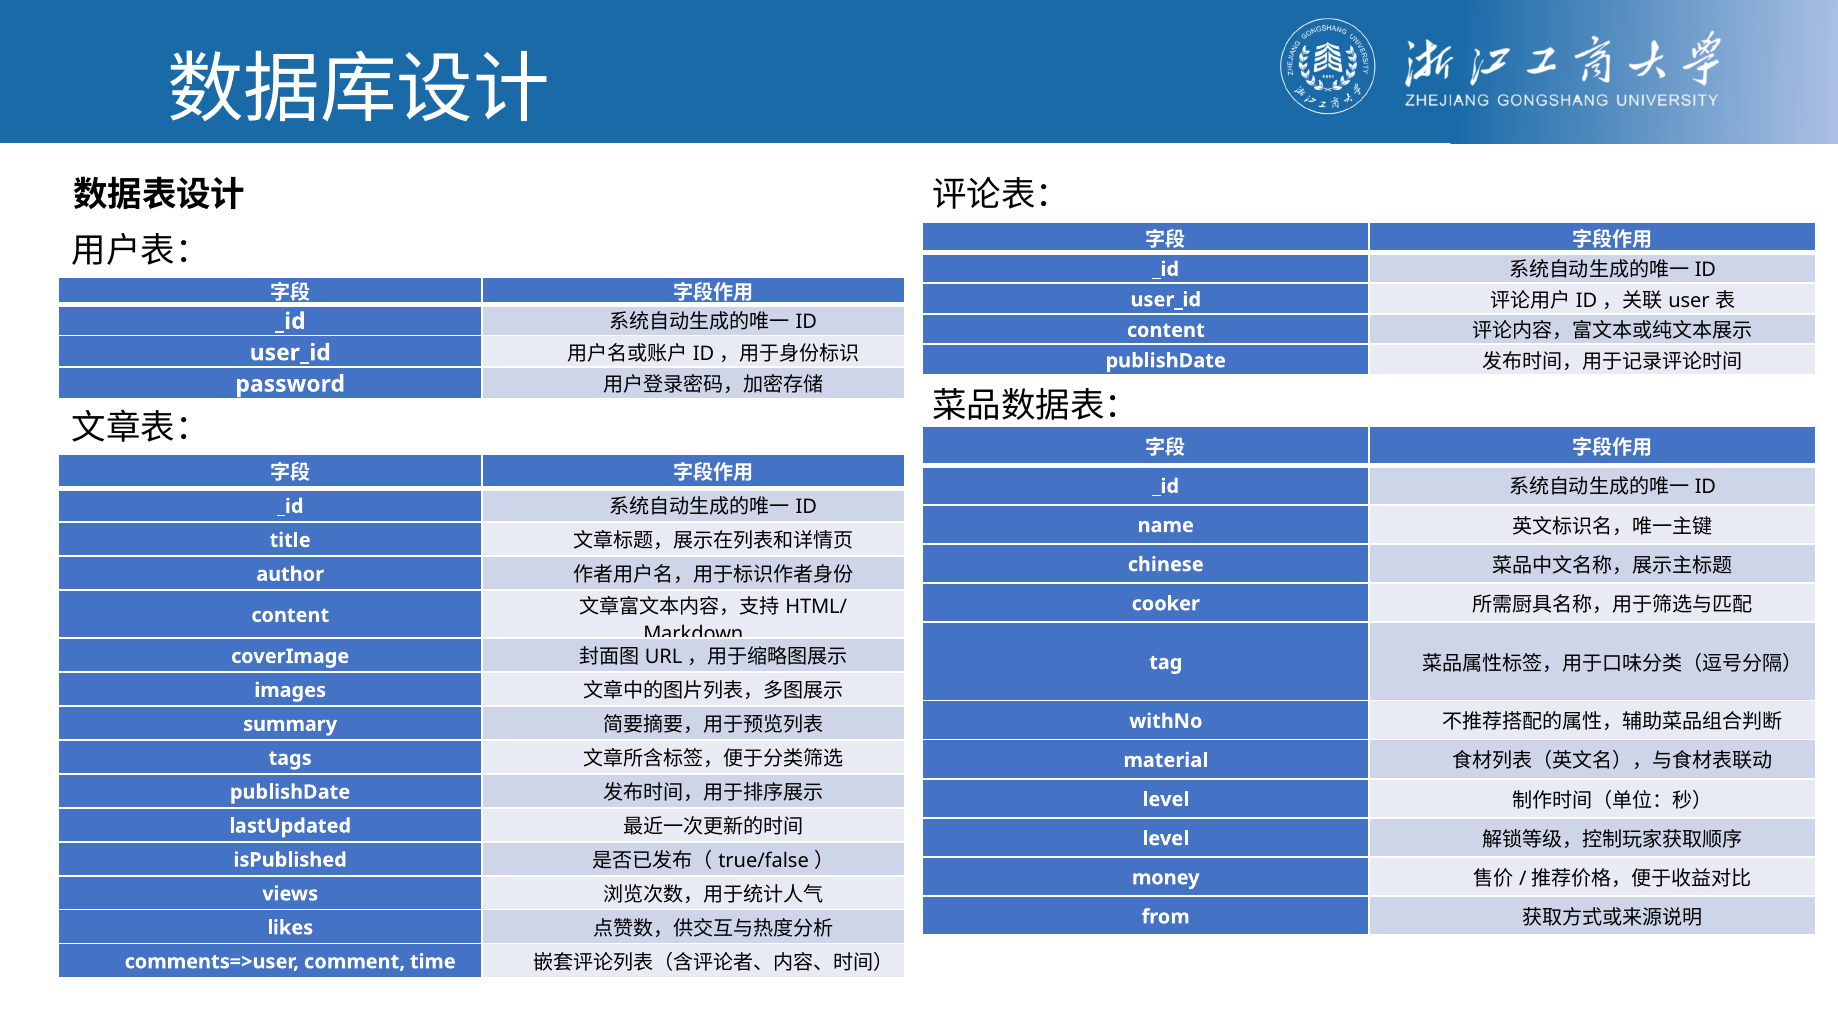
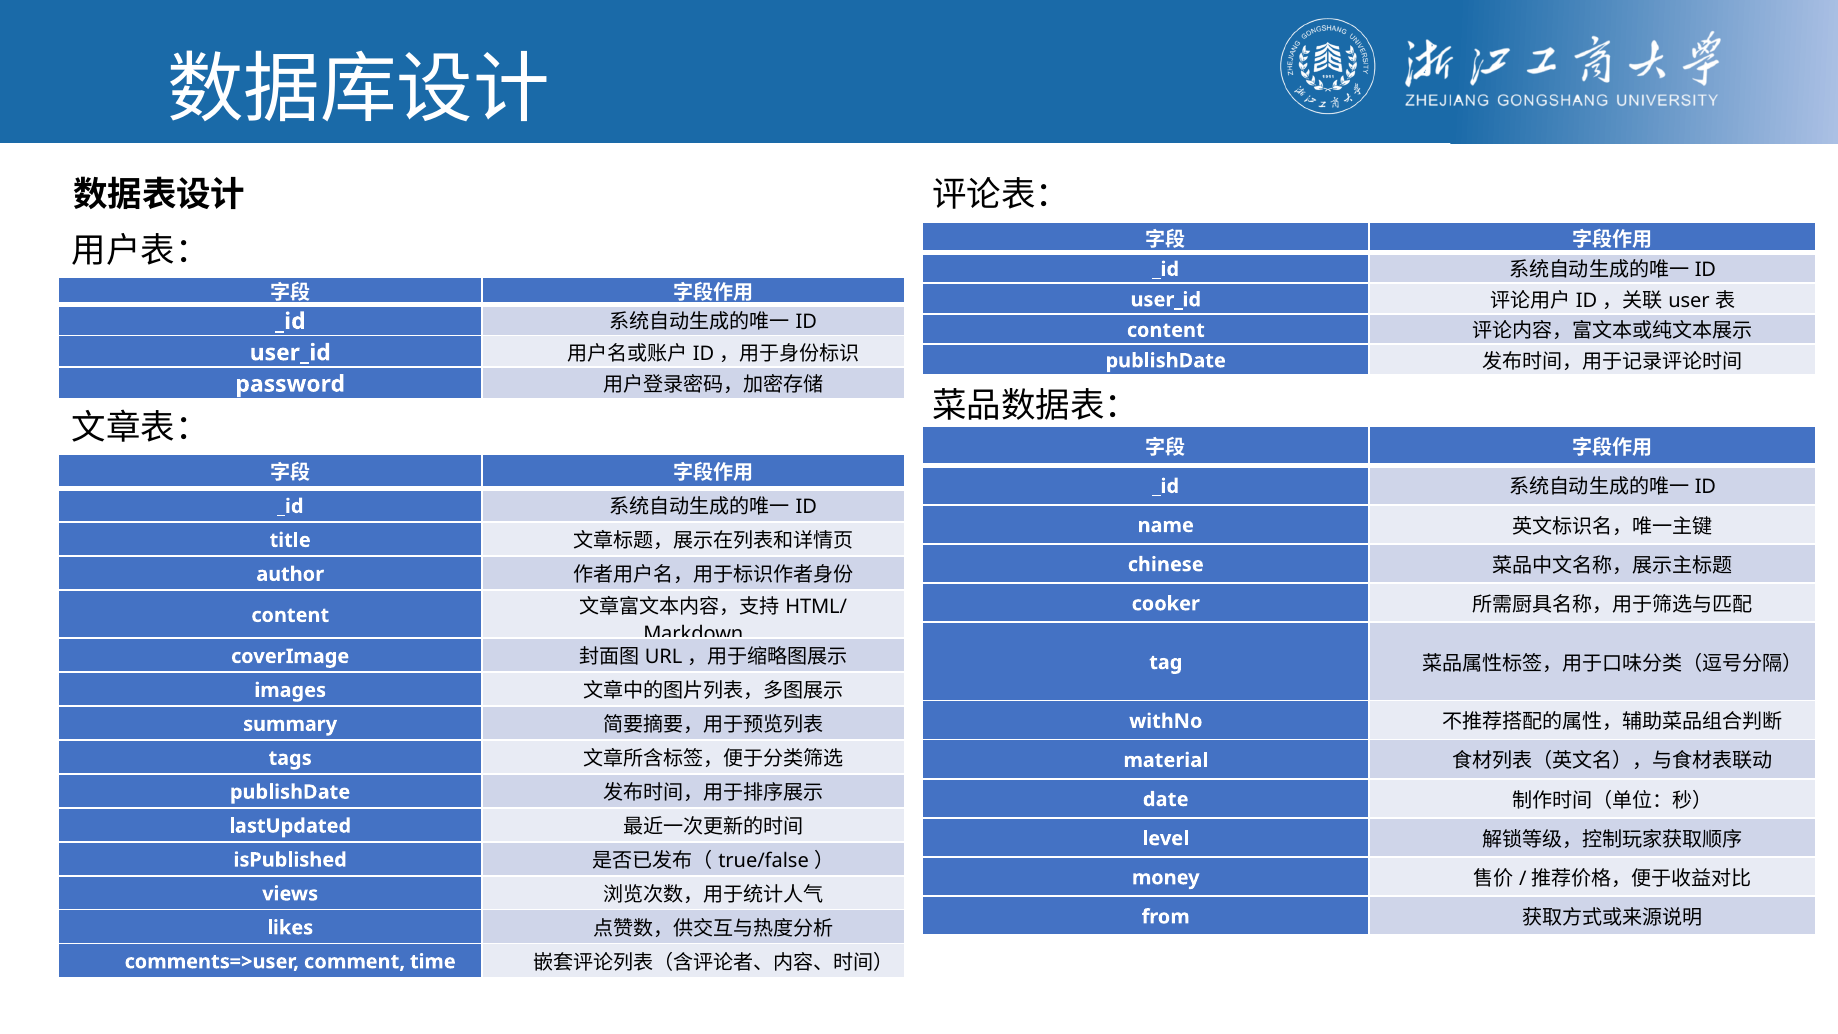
level at (1166, 799): level -> date
